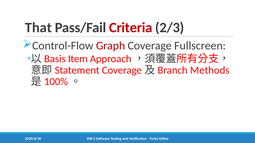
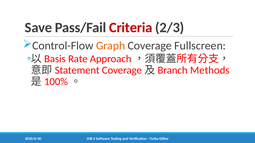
That: That -> Save
Graph colour: red -> orange
Item: Item -> Rate
